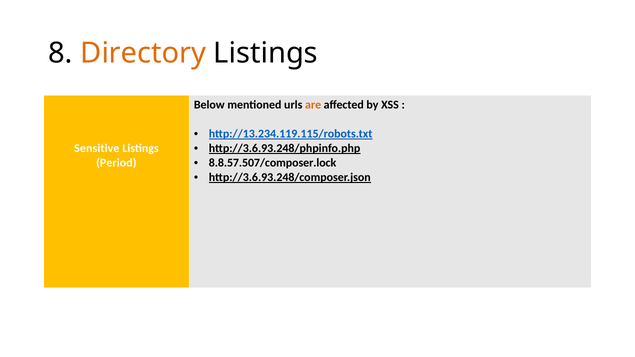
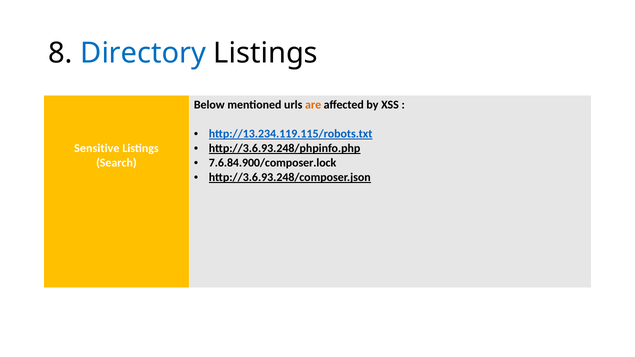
Directory colour: orange -> blue
8.8.57.507/composer.lock: 8.8.57.507/composer.lock -> 7.6.84.900/composer.lock
Period: Period -> Search
